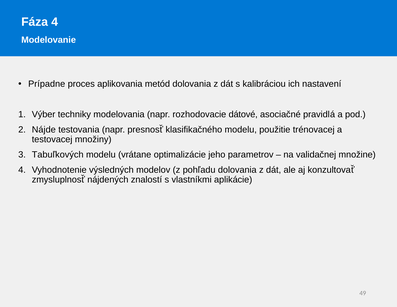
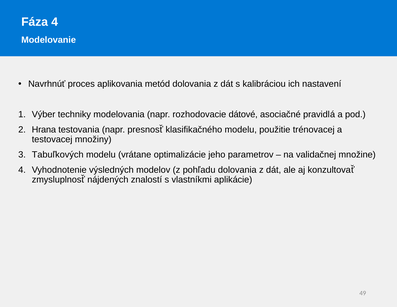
Prípadne: Prípadne -> Navrhnúť
Nájde: Nájde -> Hrana
